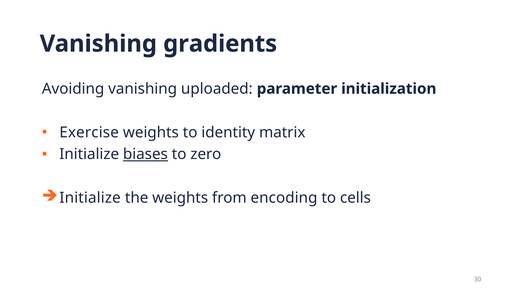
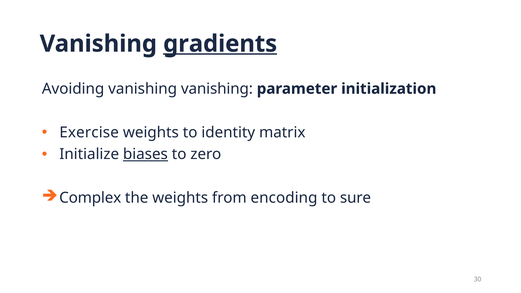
gradients underline: none -> present
vanishing uploaded: uploaded -> vanishing
Initialize at (90, 198): Initialize -> Complex
cells: cells -> sure
